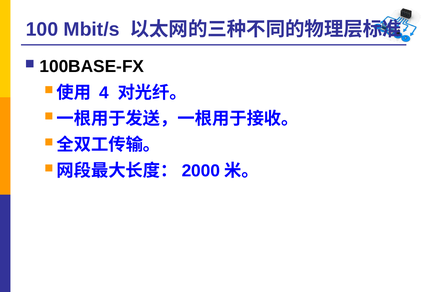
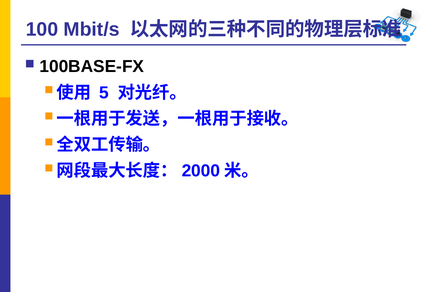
4: 4 -> 5
